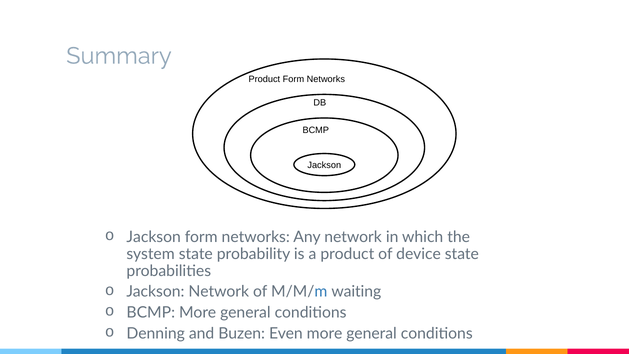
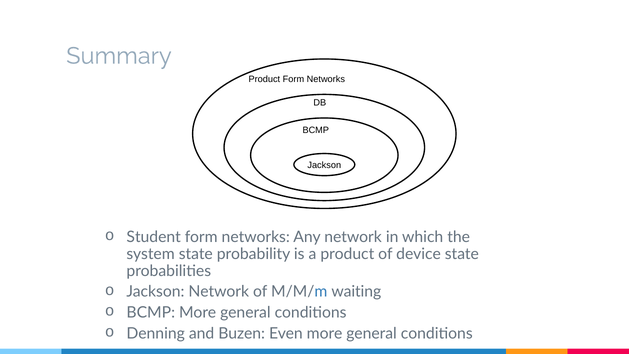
Jackson at (154, 237): Jackson -> Student
